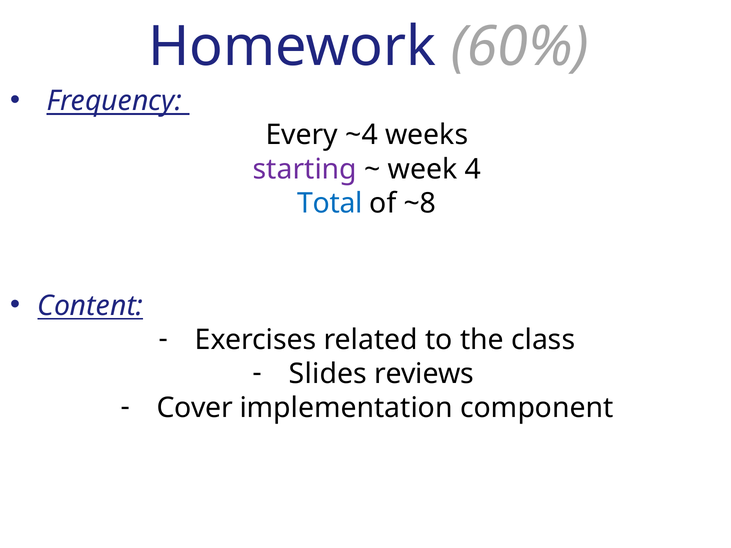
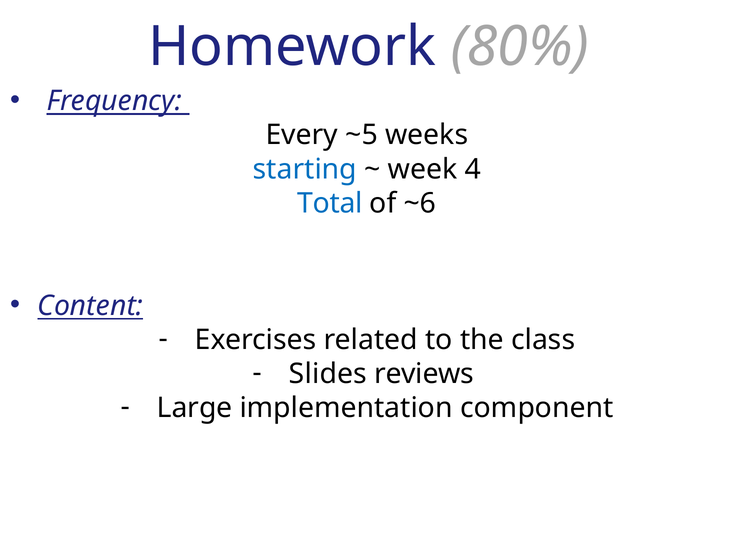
60%: 60% -> 80%
~4: ~4 -> ~5
starting colour: purple -> blue
~8: ~8 -> ~6
Cover: Cover -> Large
